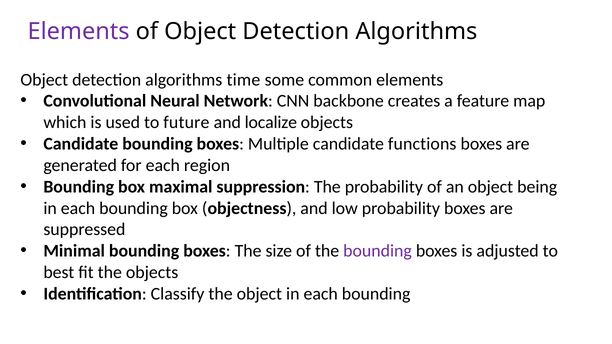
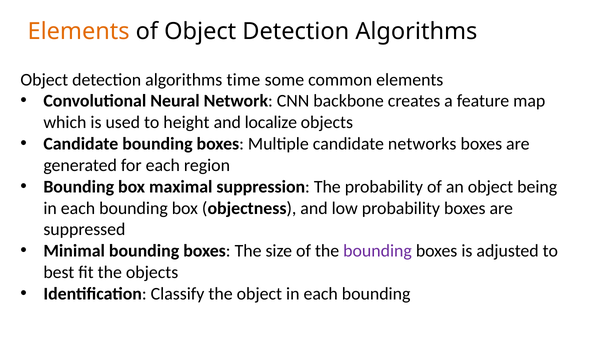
Elements at (79, 31) colour: purple -> orange
future: future -> height
functions: functions -> networks
